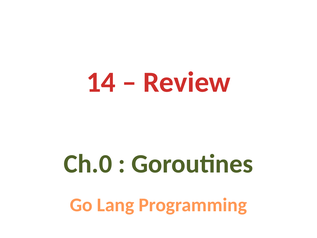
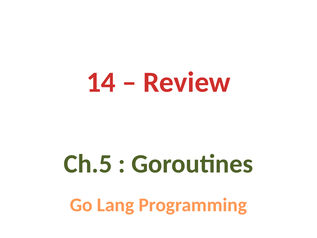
Ch.0: Ch.0 -> Ch.5
